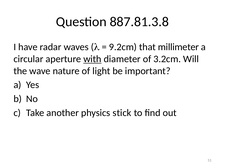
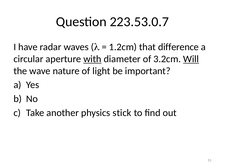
887.81.3.8: 887.81.3.8 -> 223.53.0.7
9.2cm: 9.2cm -> 1.2cm
millimeter: millimeter -> difference
Will underline: none -> present
